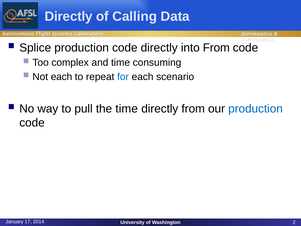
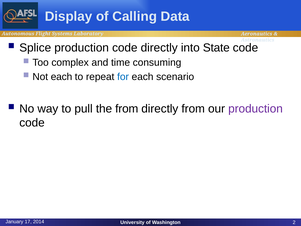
Directly at (69, 16): Directly -> Display
into From: From -> State
the time: time -> from
production at (255, 109) colour: blue -> purple
